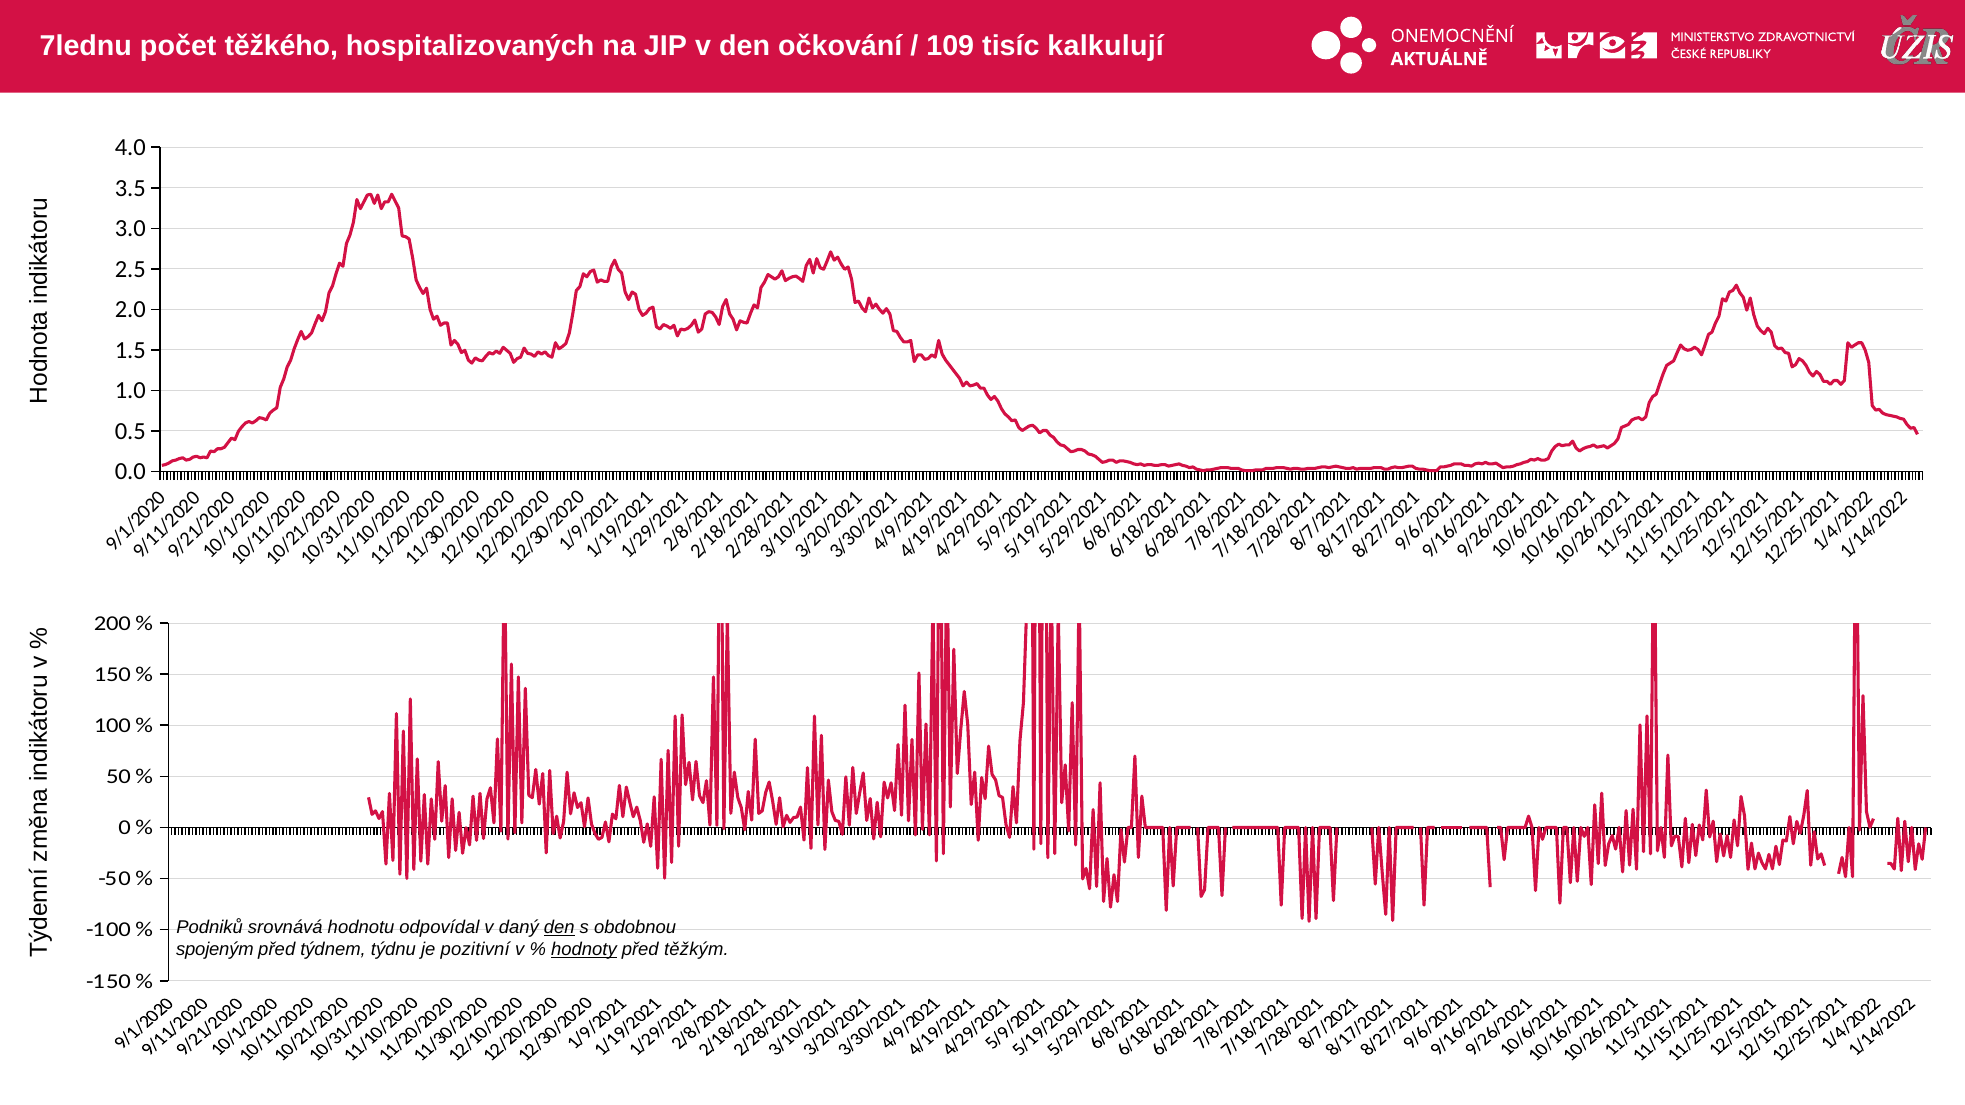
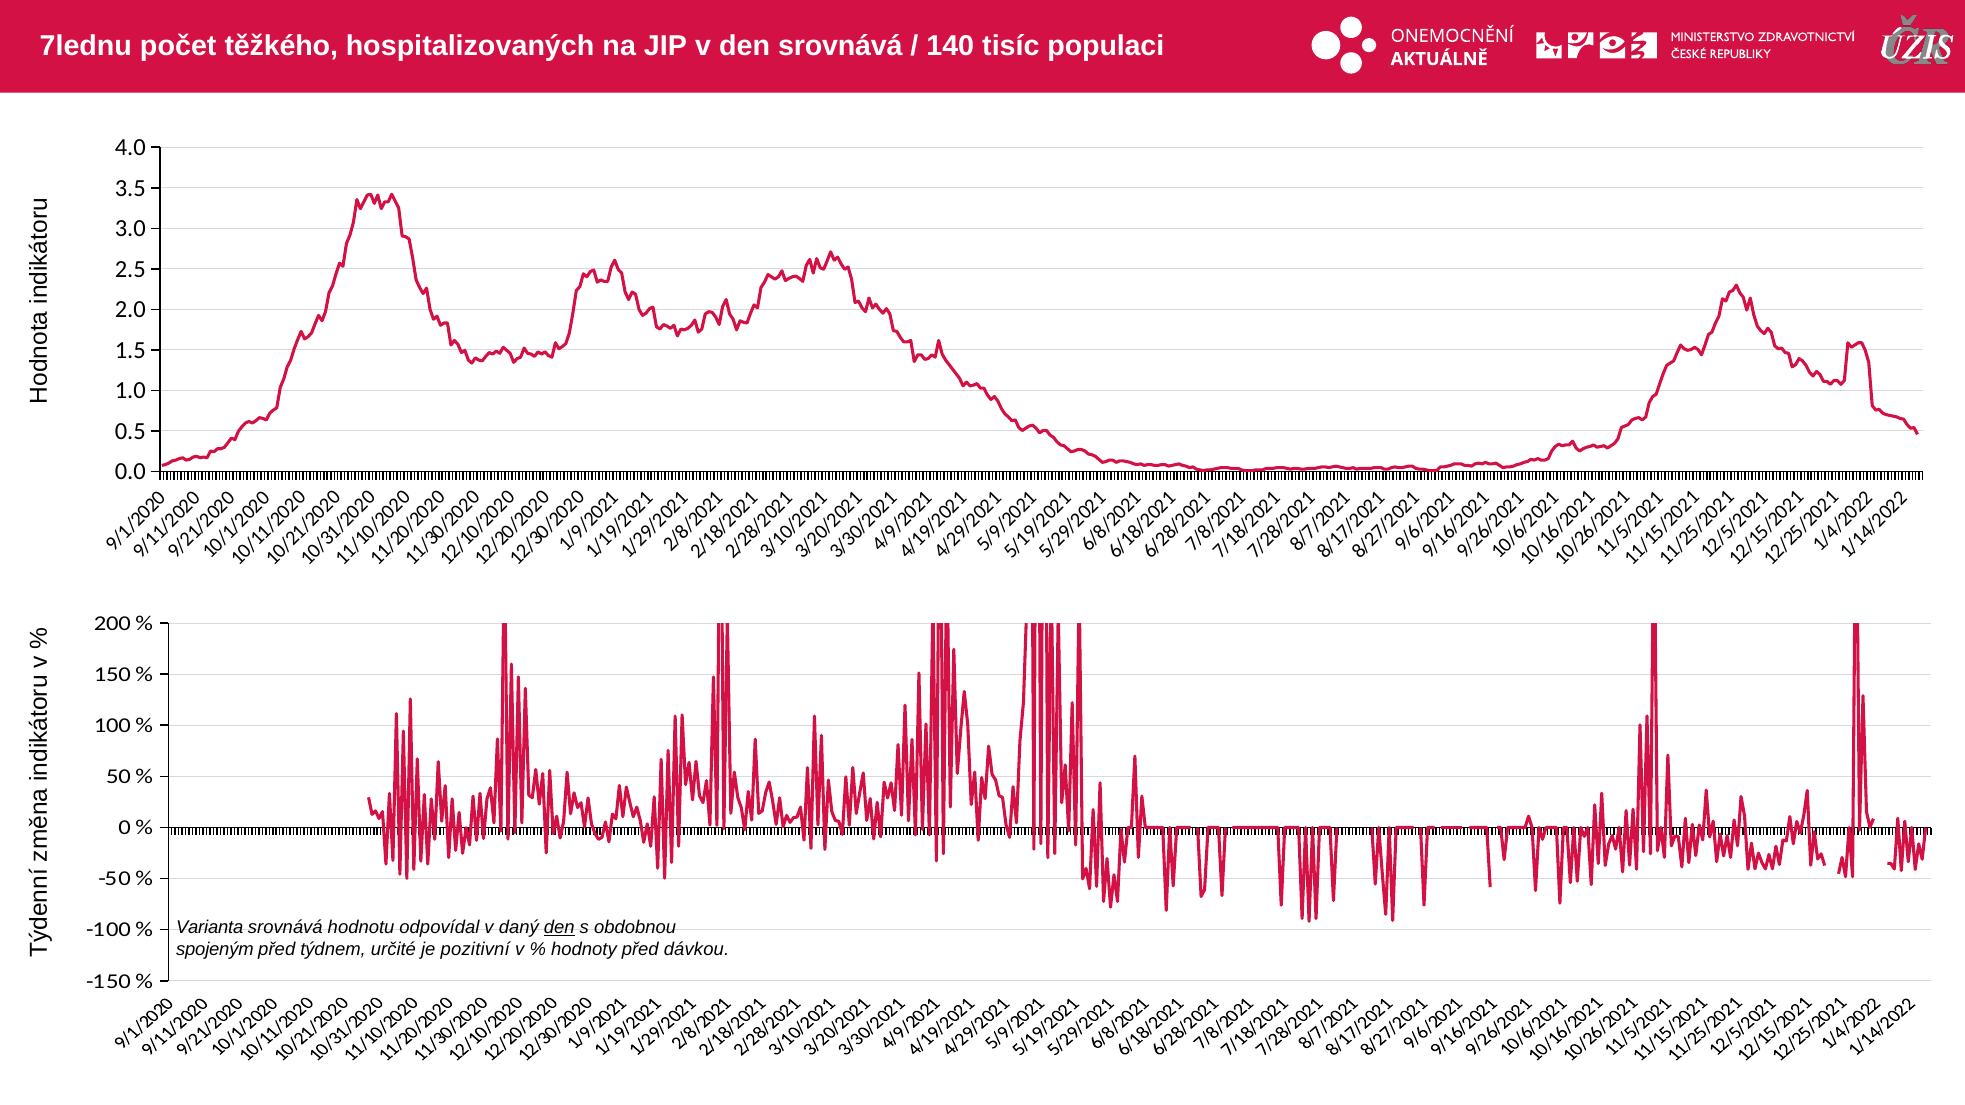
den očkování: očkování -> srovnává
109: 109 -> 140
kalkulují: kalkulují -> populaci
Podniků: Podniků -> Varianta
týdnu: týdnu -> určité
hodnoty underline: present -> none
těžkým: těžkým -> dávkou
